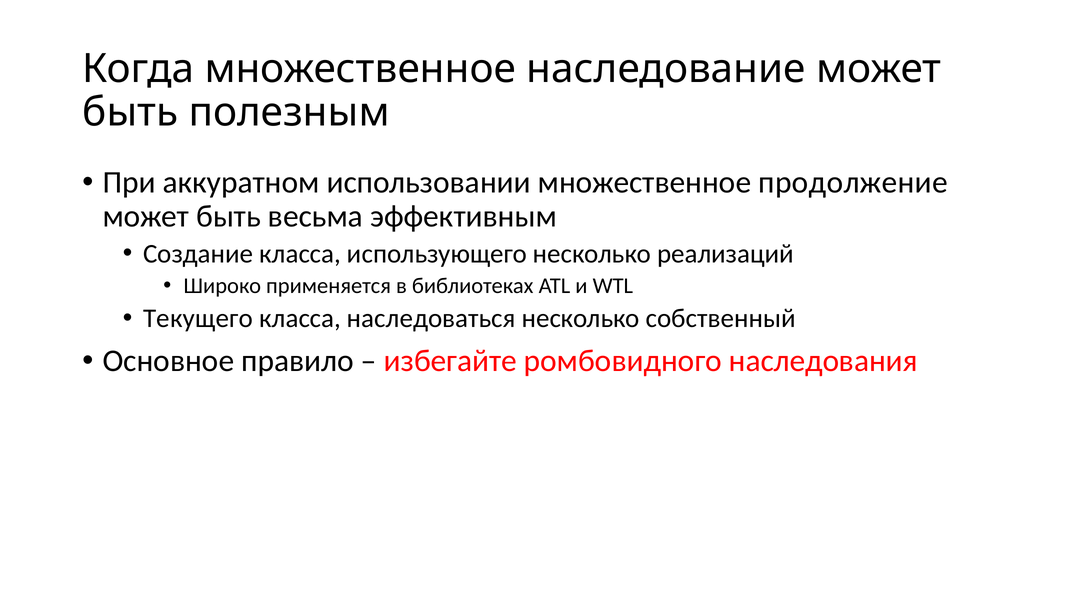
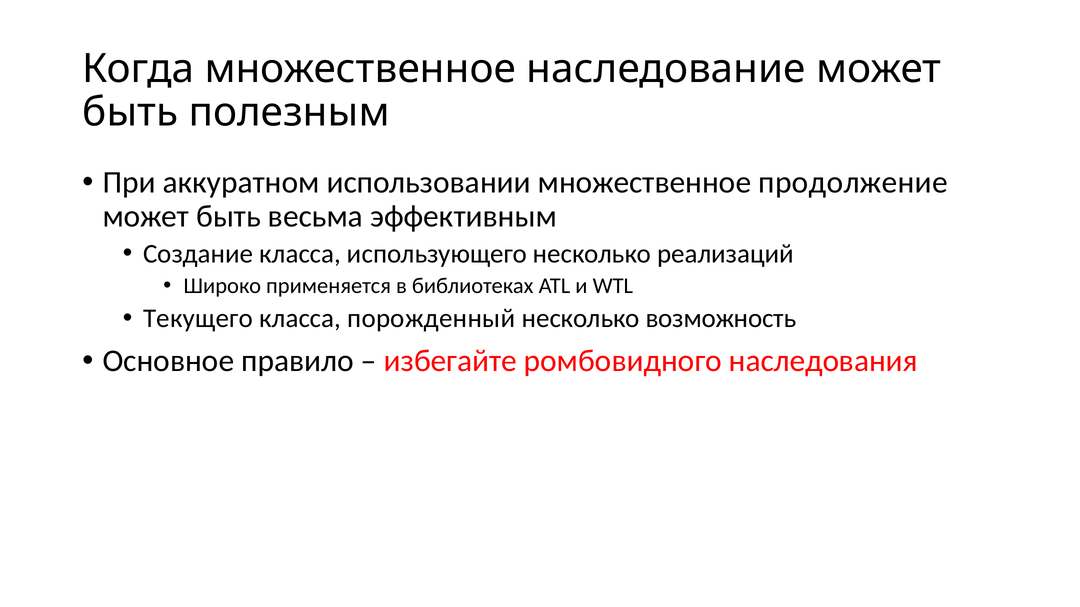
наследоваться: наследоваться -> порожденный
собственный: собственный -> возможность
